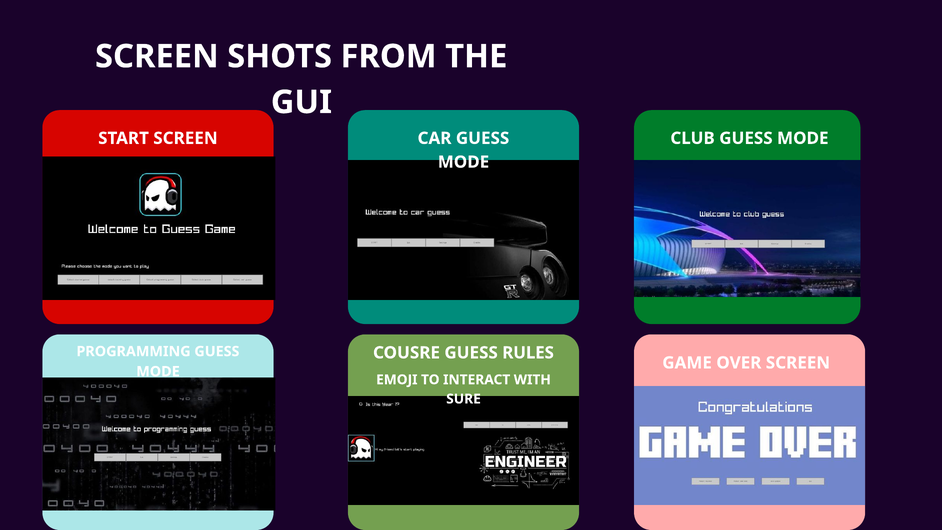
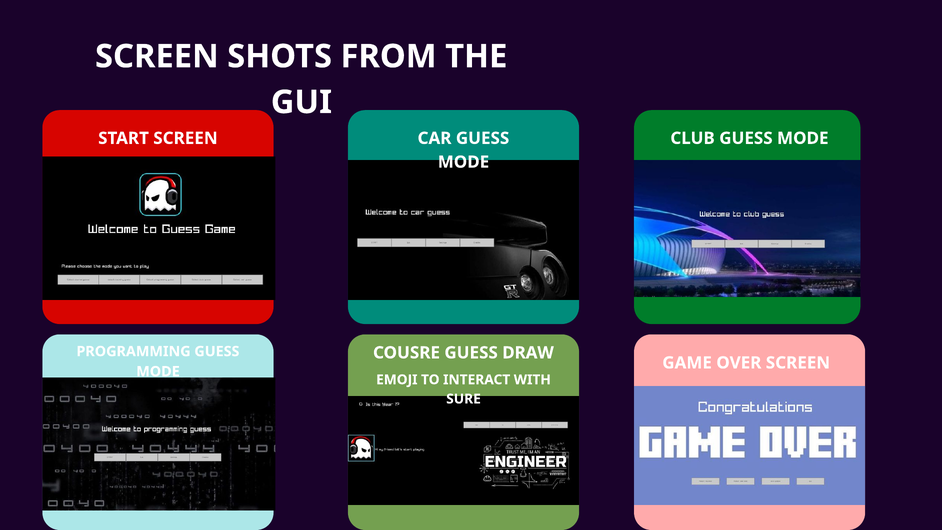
RULES: RULES -> DRAW
